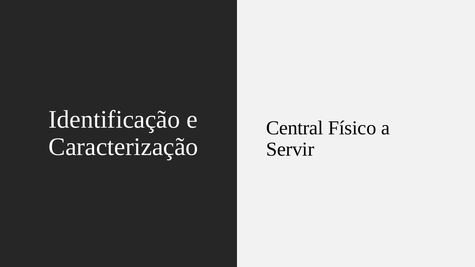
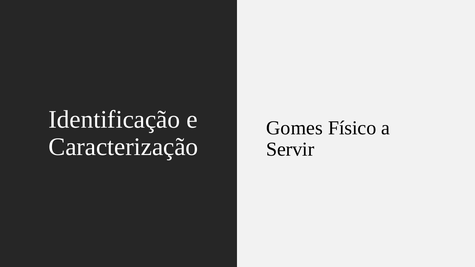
Central: Central -> Gomes
